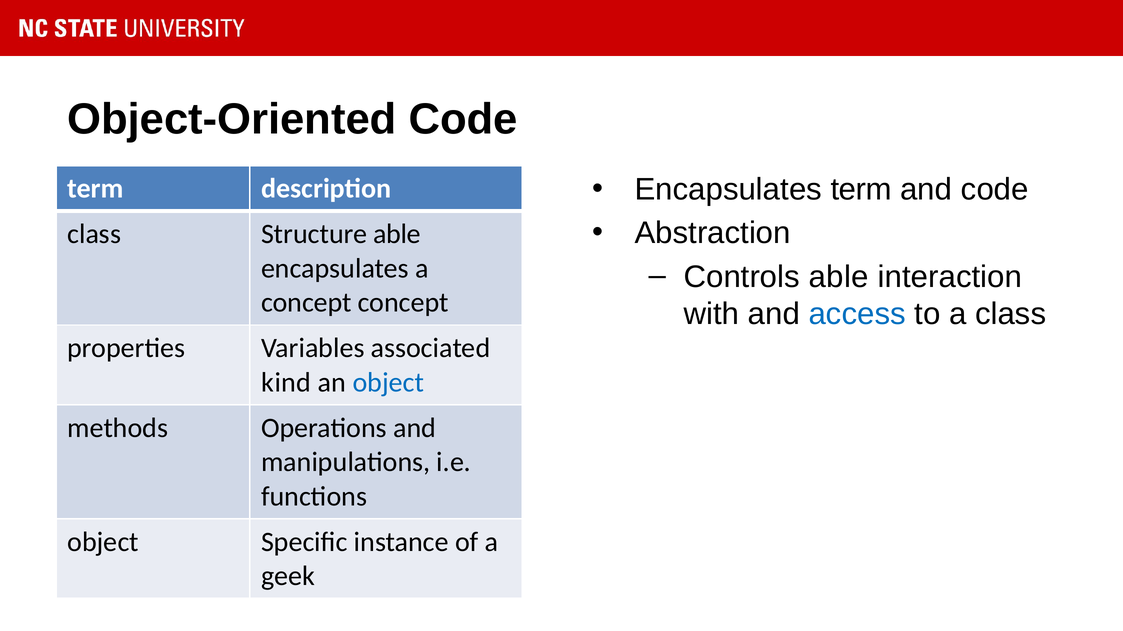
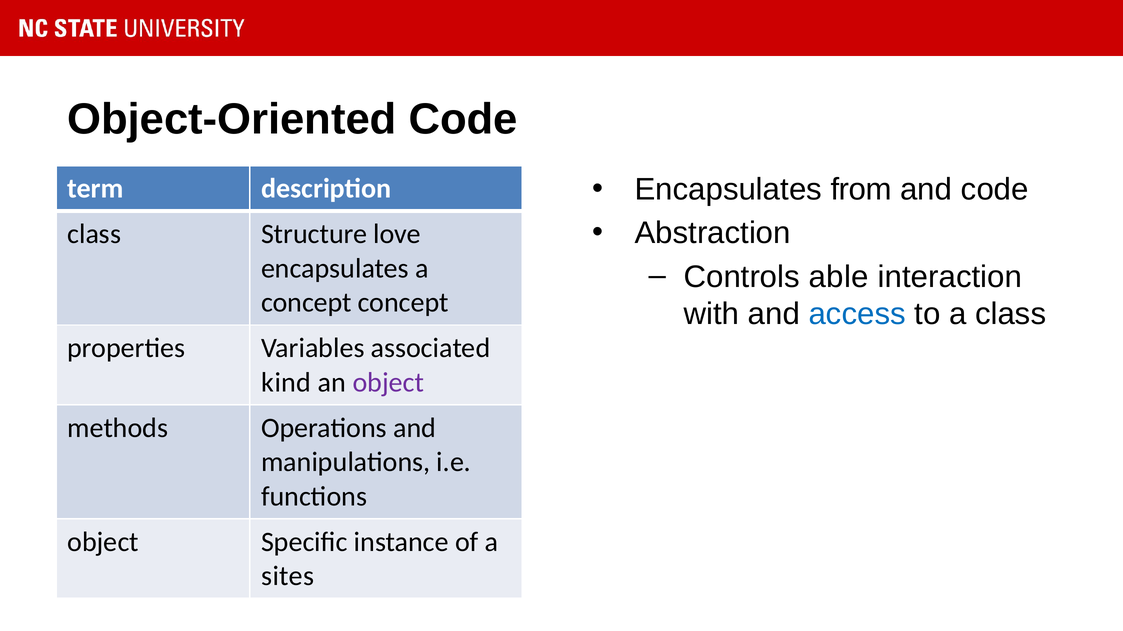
Encapsulates term: term -> from
Structure able: able -> love
object at (388, 383) colour: blue -> purple
geek: geek -> sites
